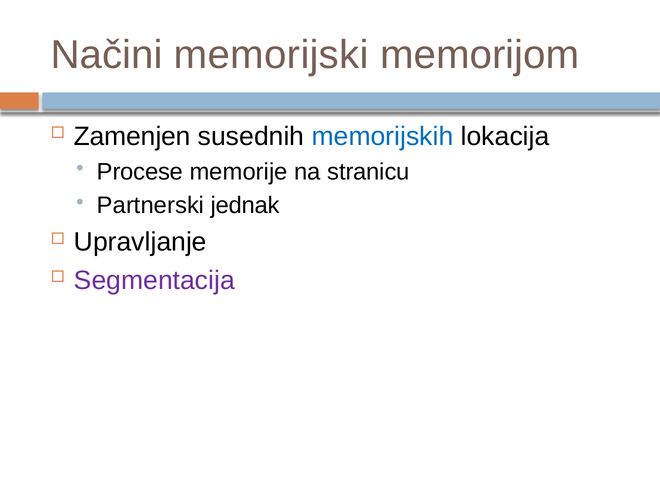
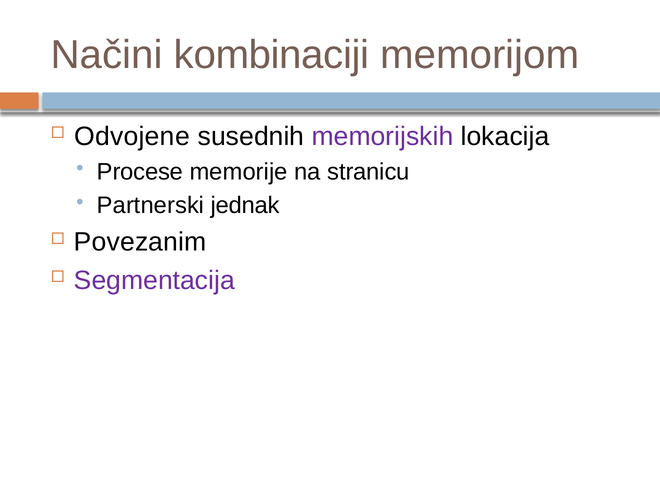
memorijski: memorijski -> kombinaciji
Zamenjen: Zamenjen -> Odvojene
memorijskih colour: blue -> purple
Upravljanje: Upravljanje -> Povezanim
